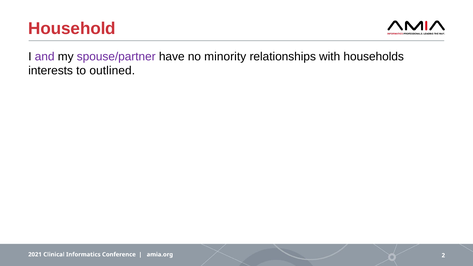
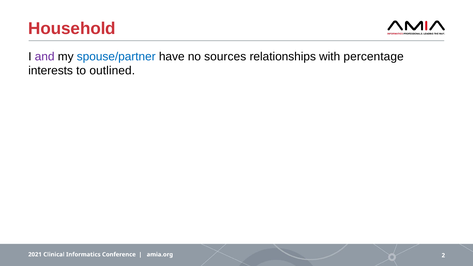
spouse/partner colour: purple -> blue
minority: minority -> sources
households: households -> percentage
